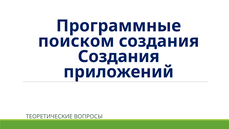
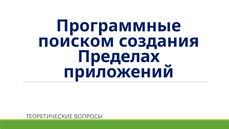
Создания at (119, 56): Создания -> Пределах
